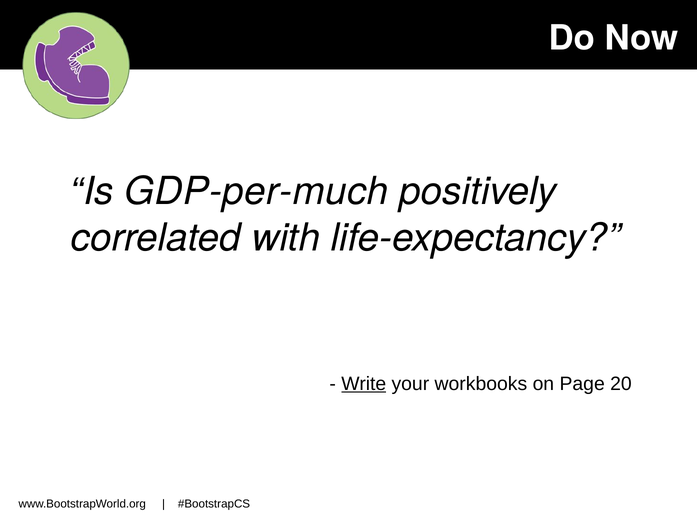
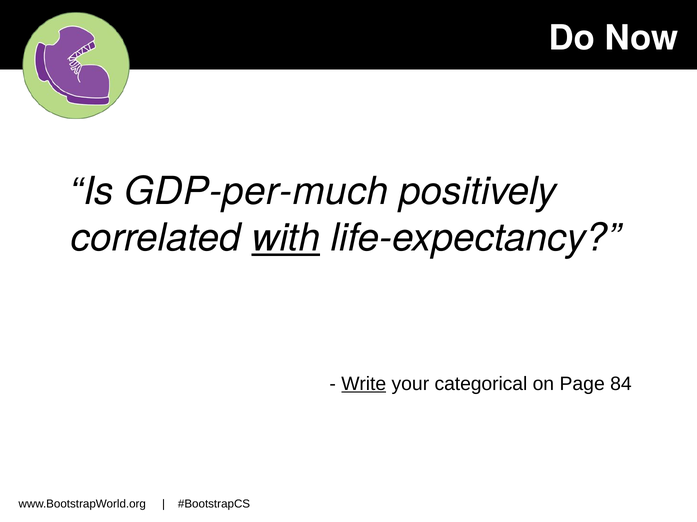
with underline: none -> present
workbooks: workbooks -> categorical
20: 20 -> 84
